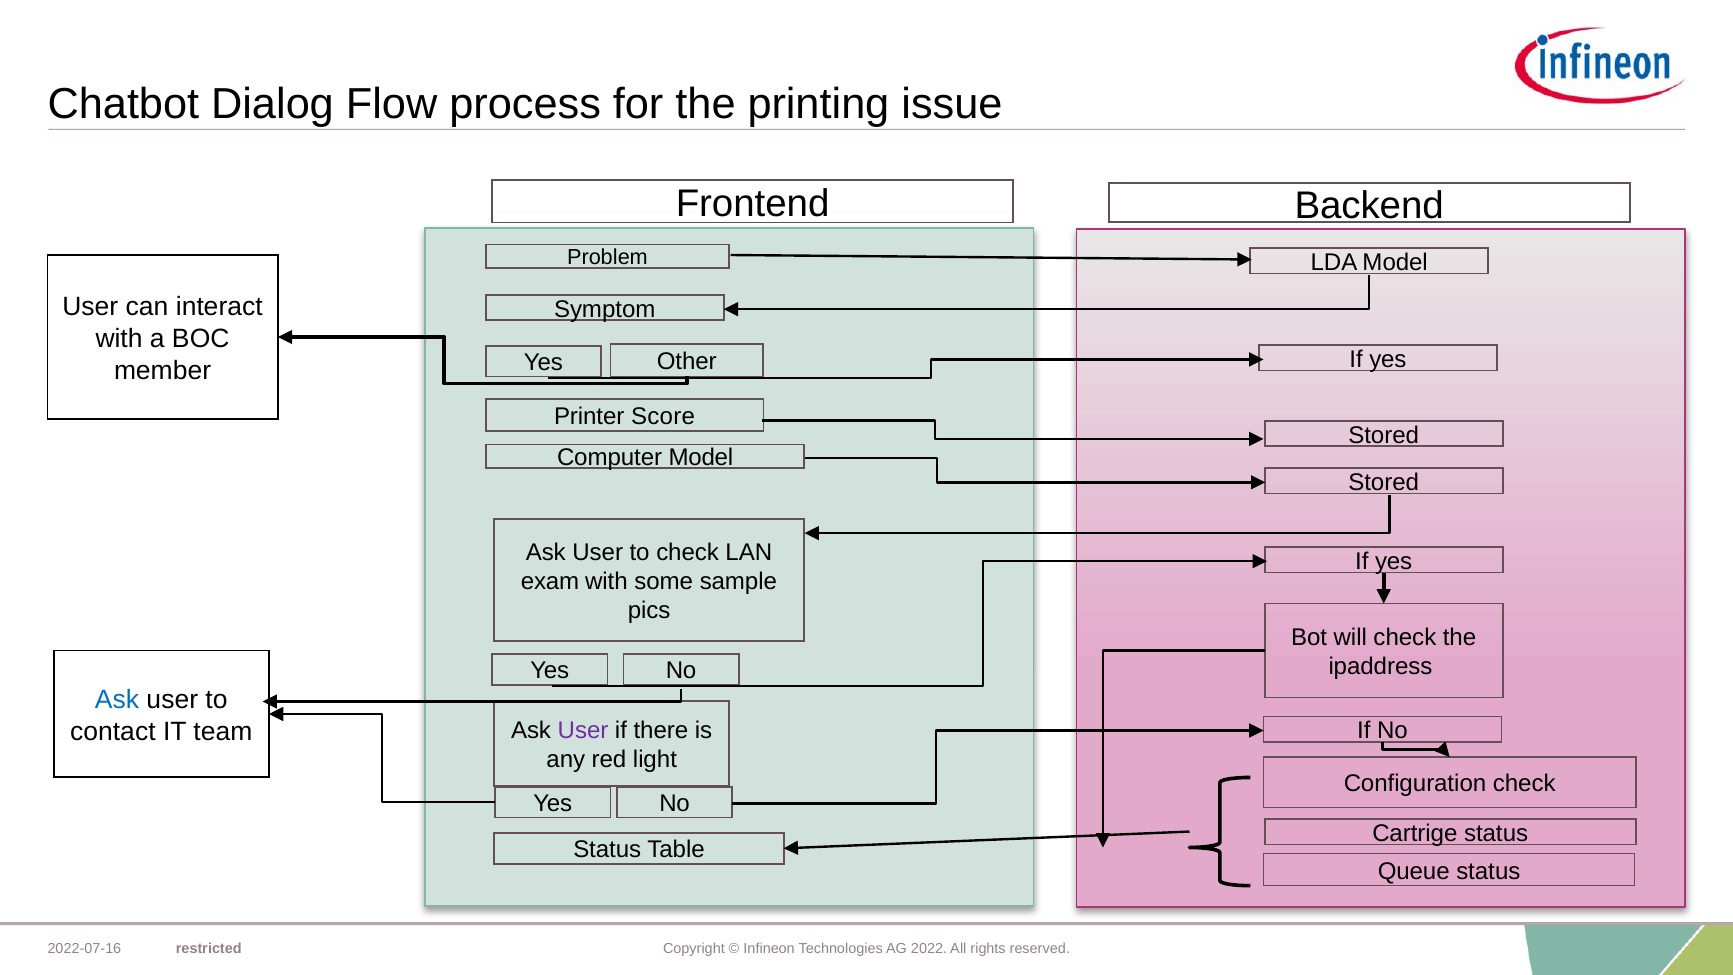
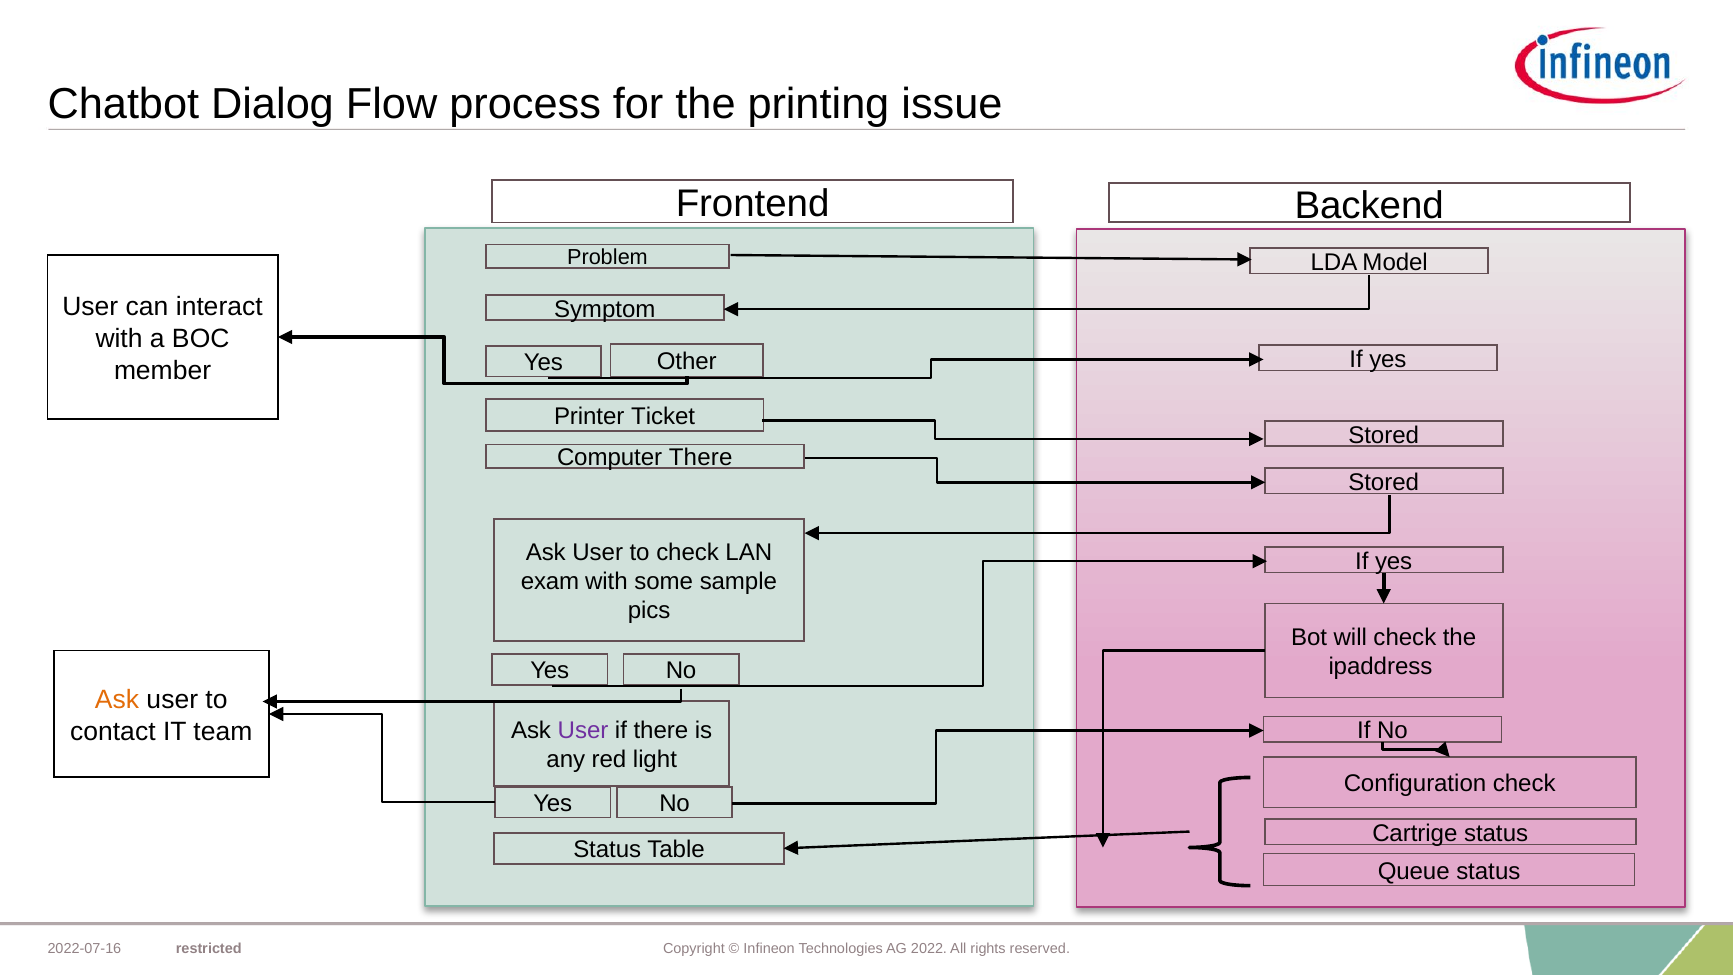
Score: Score -> Ticket
Computer Model: Model -> There
Ask at (117, 700) colour: blue -> orange
